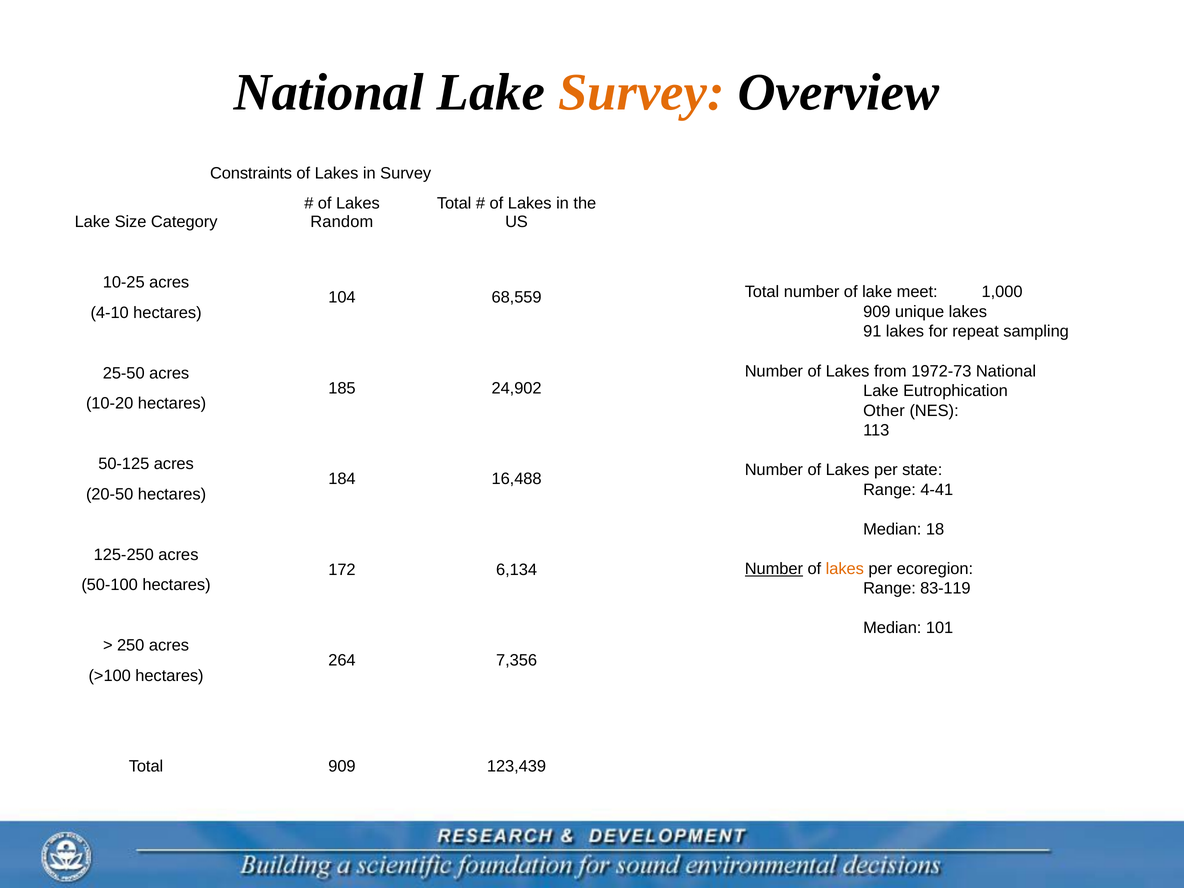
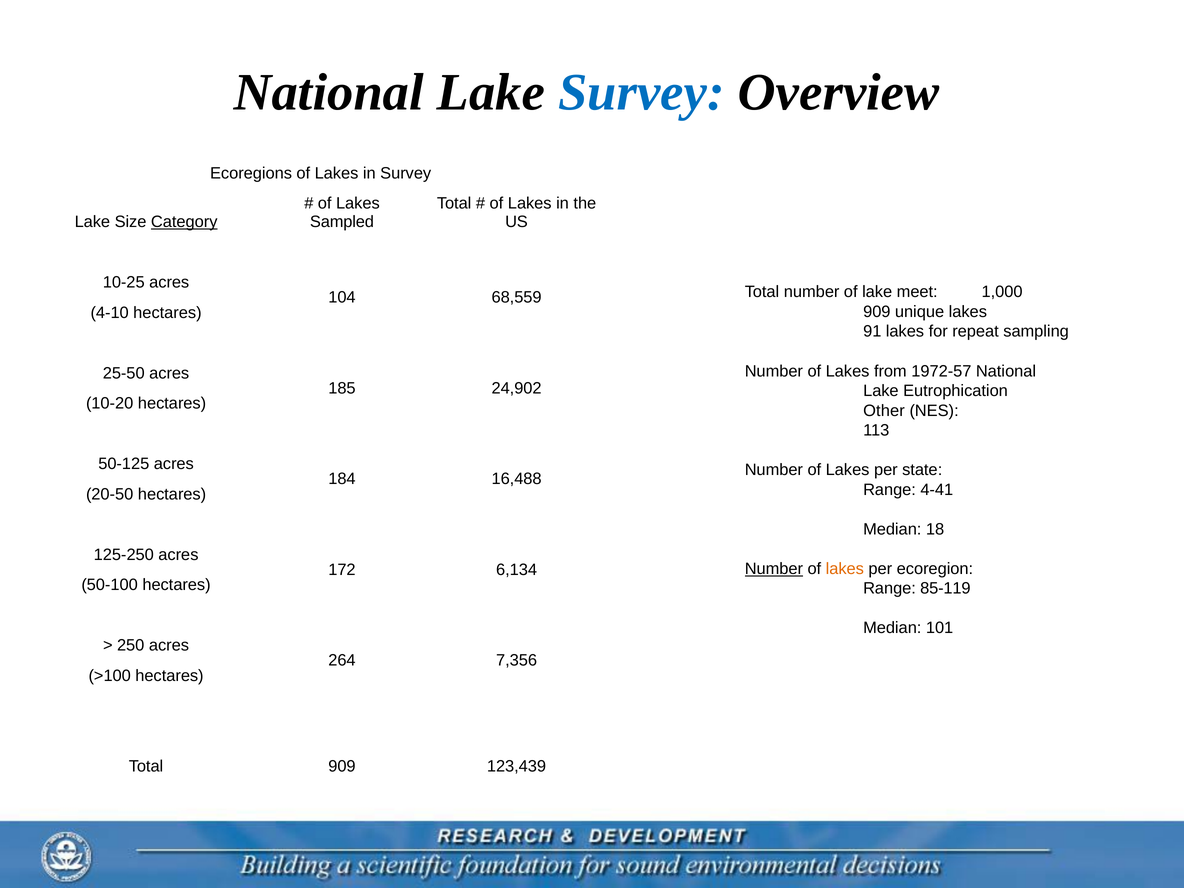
Survey at (641, 92) colour: orange -> blue
Constraints: Constraints -> Ecoregions
Category underline: none -> present
Random: Random -> Sampled
1972-73: 1972-73 -> 1972-57
83-119: 83-119 -> 85-119
